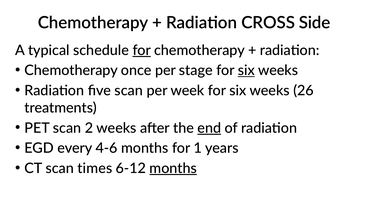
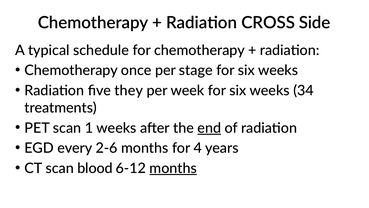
for at (142, 50) underline: present -> none
six at (246, 70) underline: present -> none
five scan: scan -> they
26: 26 -> 34
2: 2 -> 1
4-6: 4-6 -> 2-6
1: 1 -> 4
times: times -> blood
